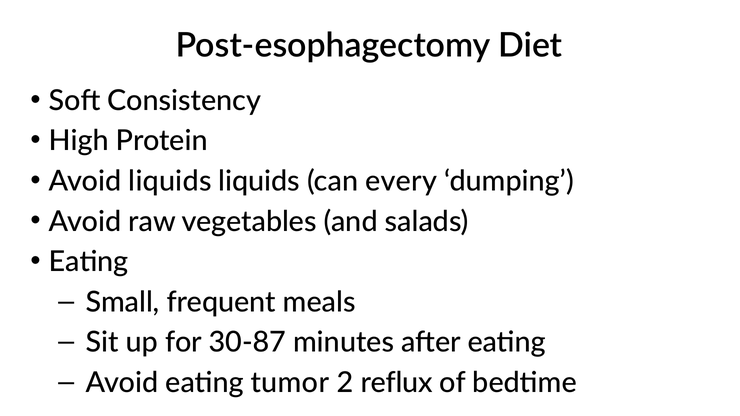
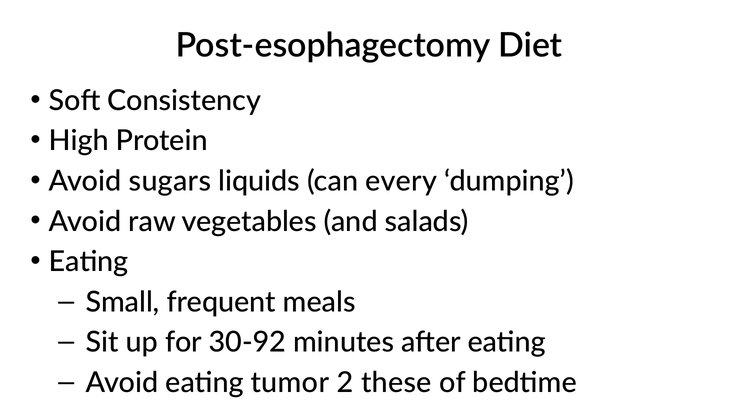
Avoid liquids: liquids -> sugars
30-87: 30-87 -> 30-92
reflux: reflux -> these
